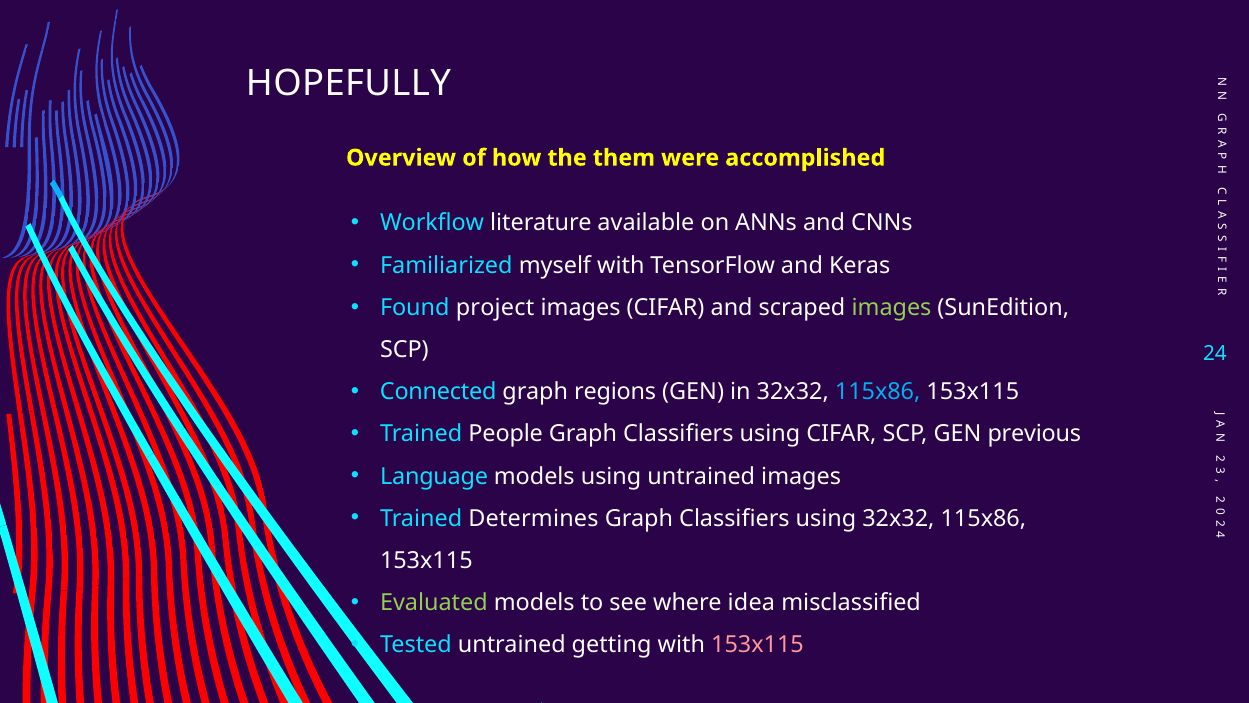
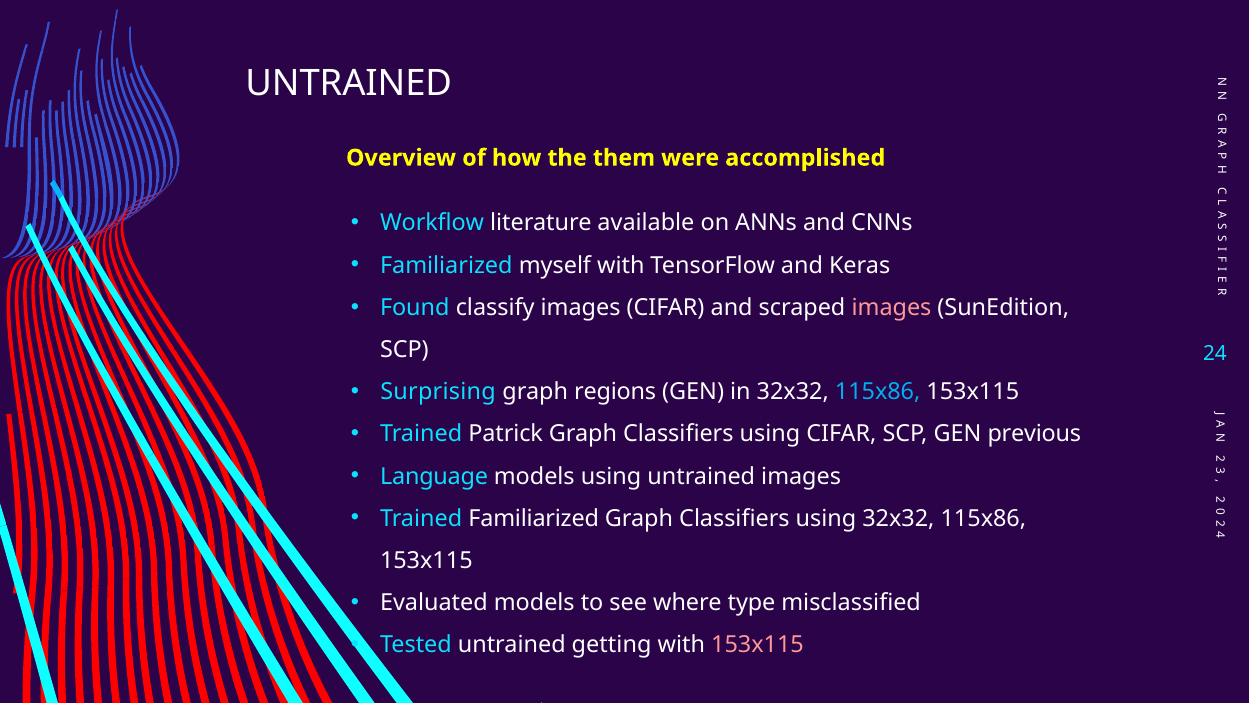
HOPEFULLY at (348, 83): HOPEFULLY -> UNTRAINED
project: project -> classify
images at (892, 307) colour: light green -> pink
Connected: Connected -> Surprising
People: People -> Patrick
Trained Determines: Determines -> Familiarized
Evaluated colour: light green -> white
idea: idea -> type
